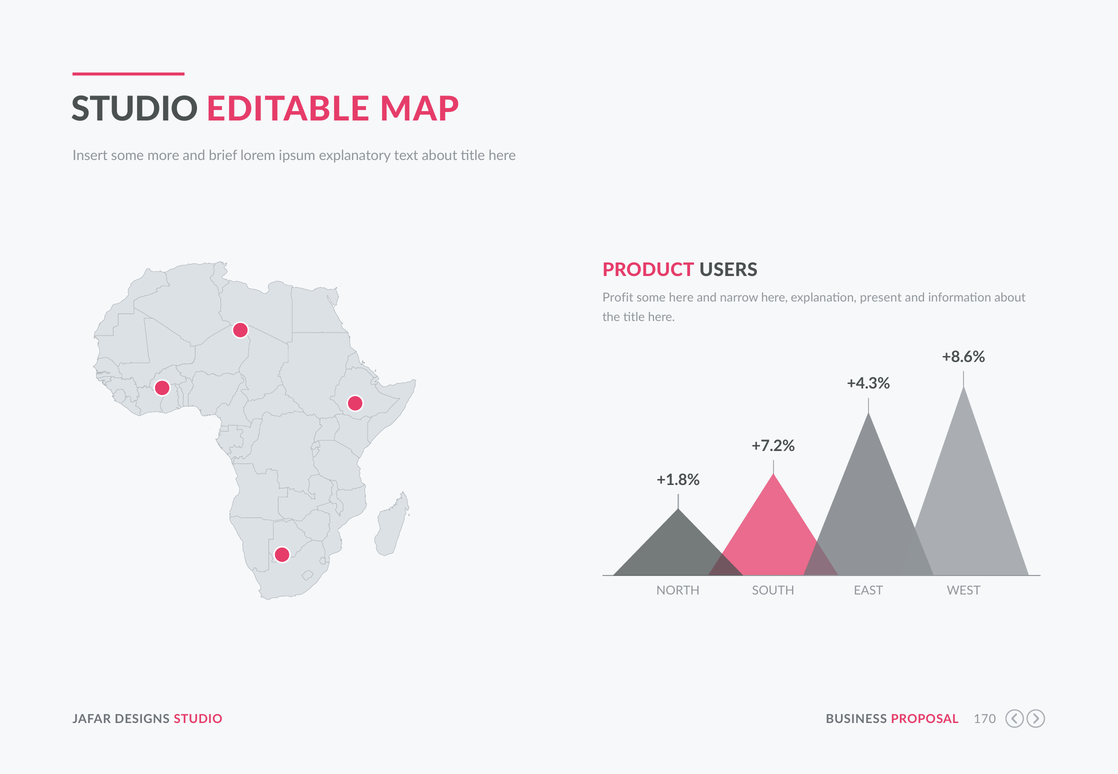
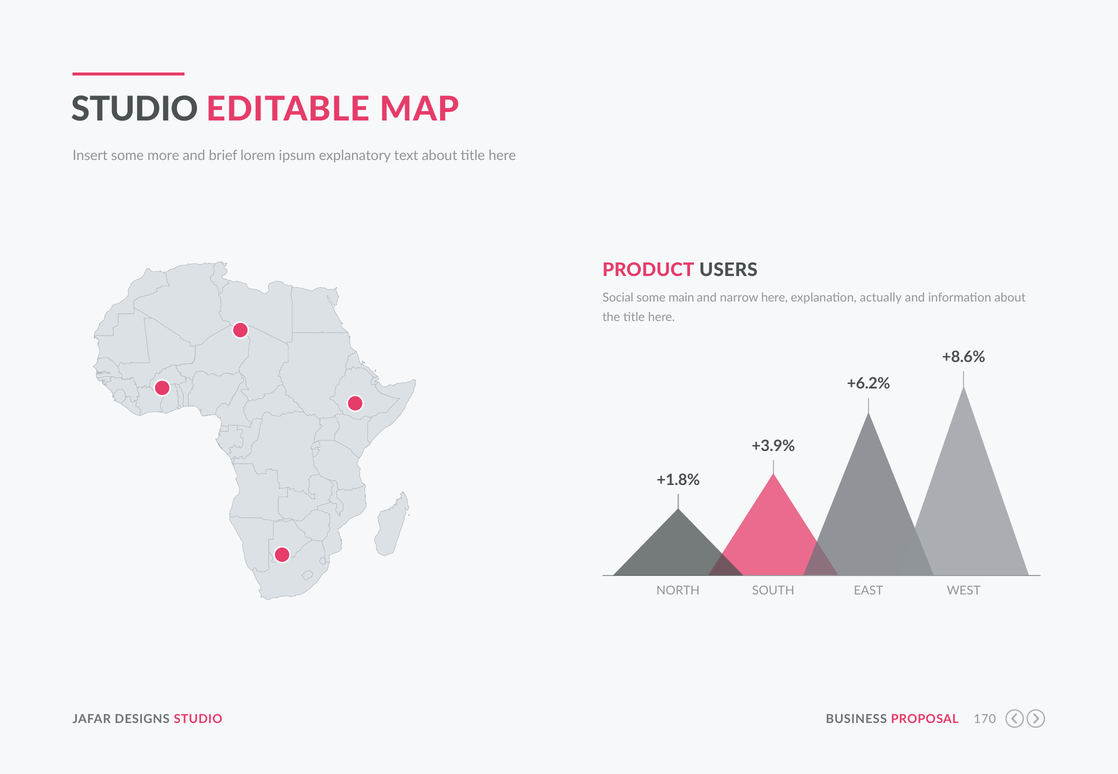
Profit: Profit -> Social
some here: here -> main
present: present -> actually
+4.3%: +4.3% -> +6.2%
+7.2%: +7.2% -> +3.9%
